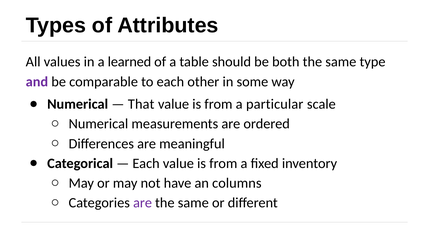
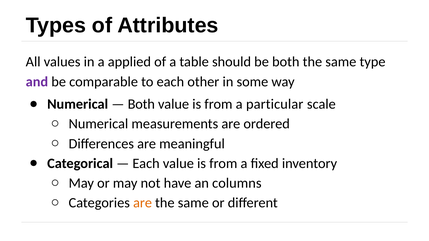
learned: learned -> applied
That at (141, 104): That -> Both
are at (143, 203) colour: purple -> orange
